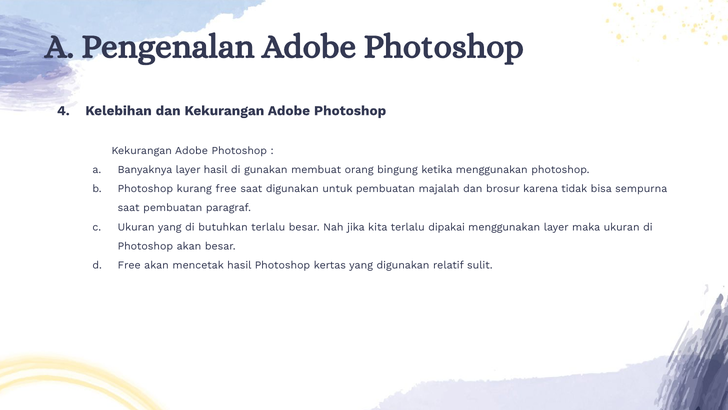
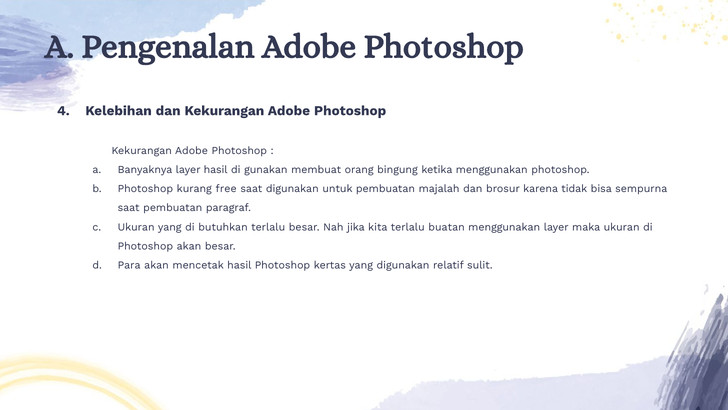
dipakai: dipakai -> buatan
Free at (129, 265): Free -> Para
